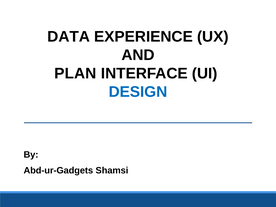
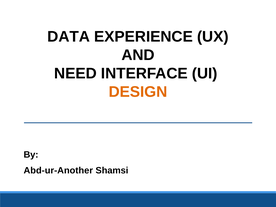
PLAN: PLAN -> NEED
DESIGN colour: blue -> orange
Abd-ur-Gadgets: Abd-ur-Gadgets -> Abd-ur-Another
